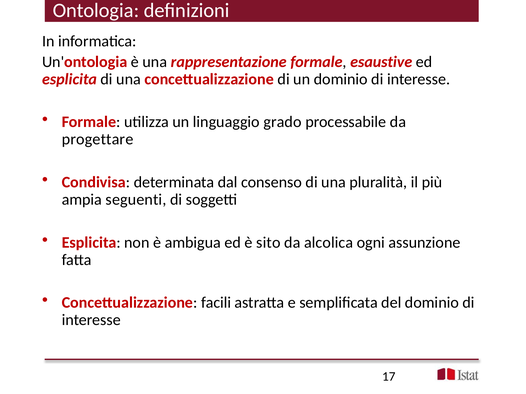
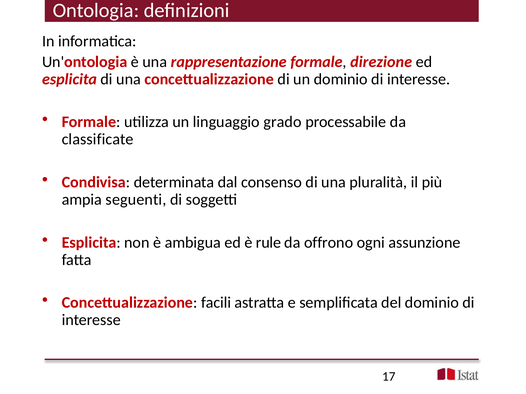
esaustive: esaustive -> direzione
progettare: progettare -> classificate
sito: sito -> rule
alcolica: alcolica -> offrono
